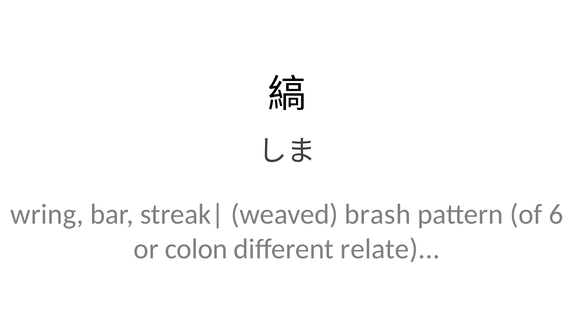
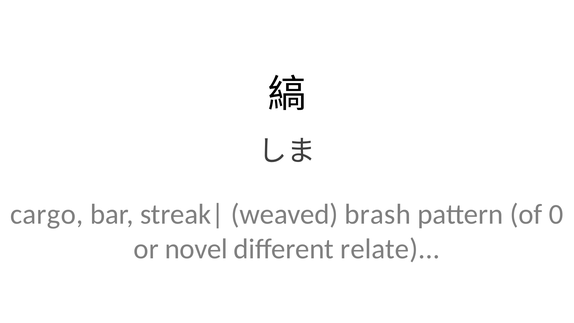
wring: wring -> cargo
6: 6 -> 0
colon: colon -> novel
